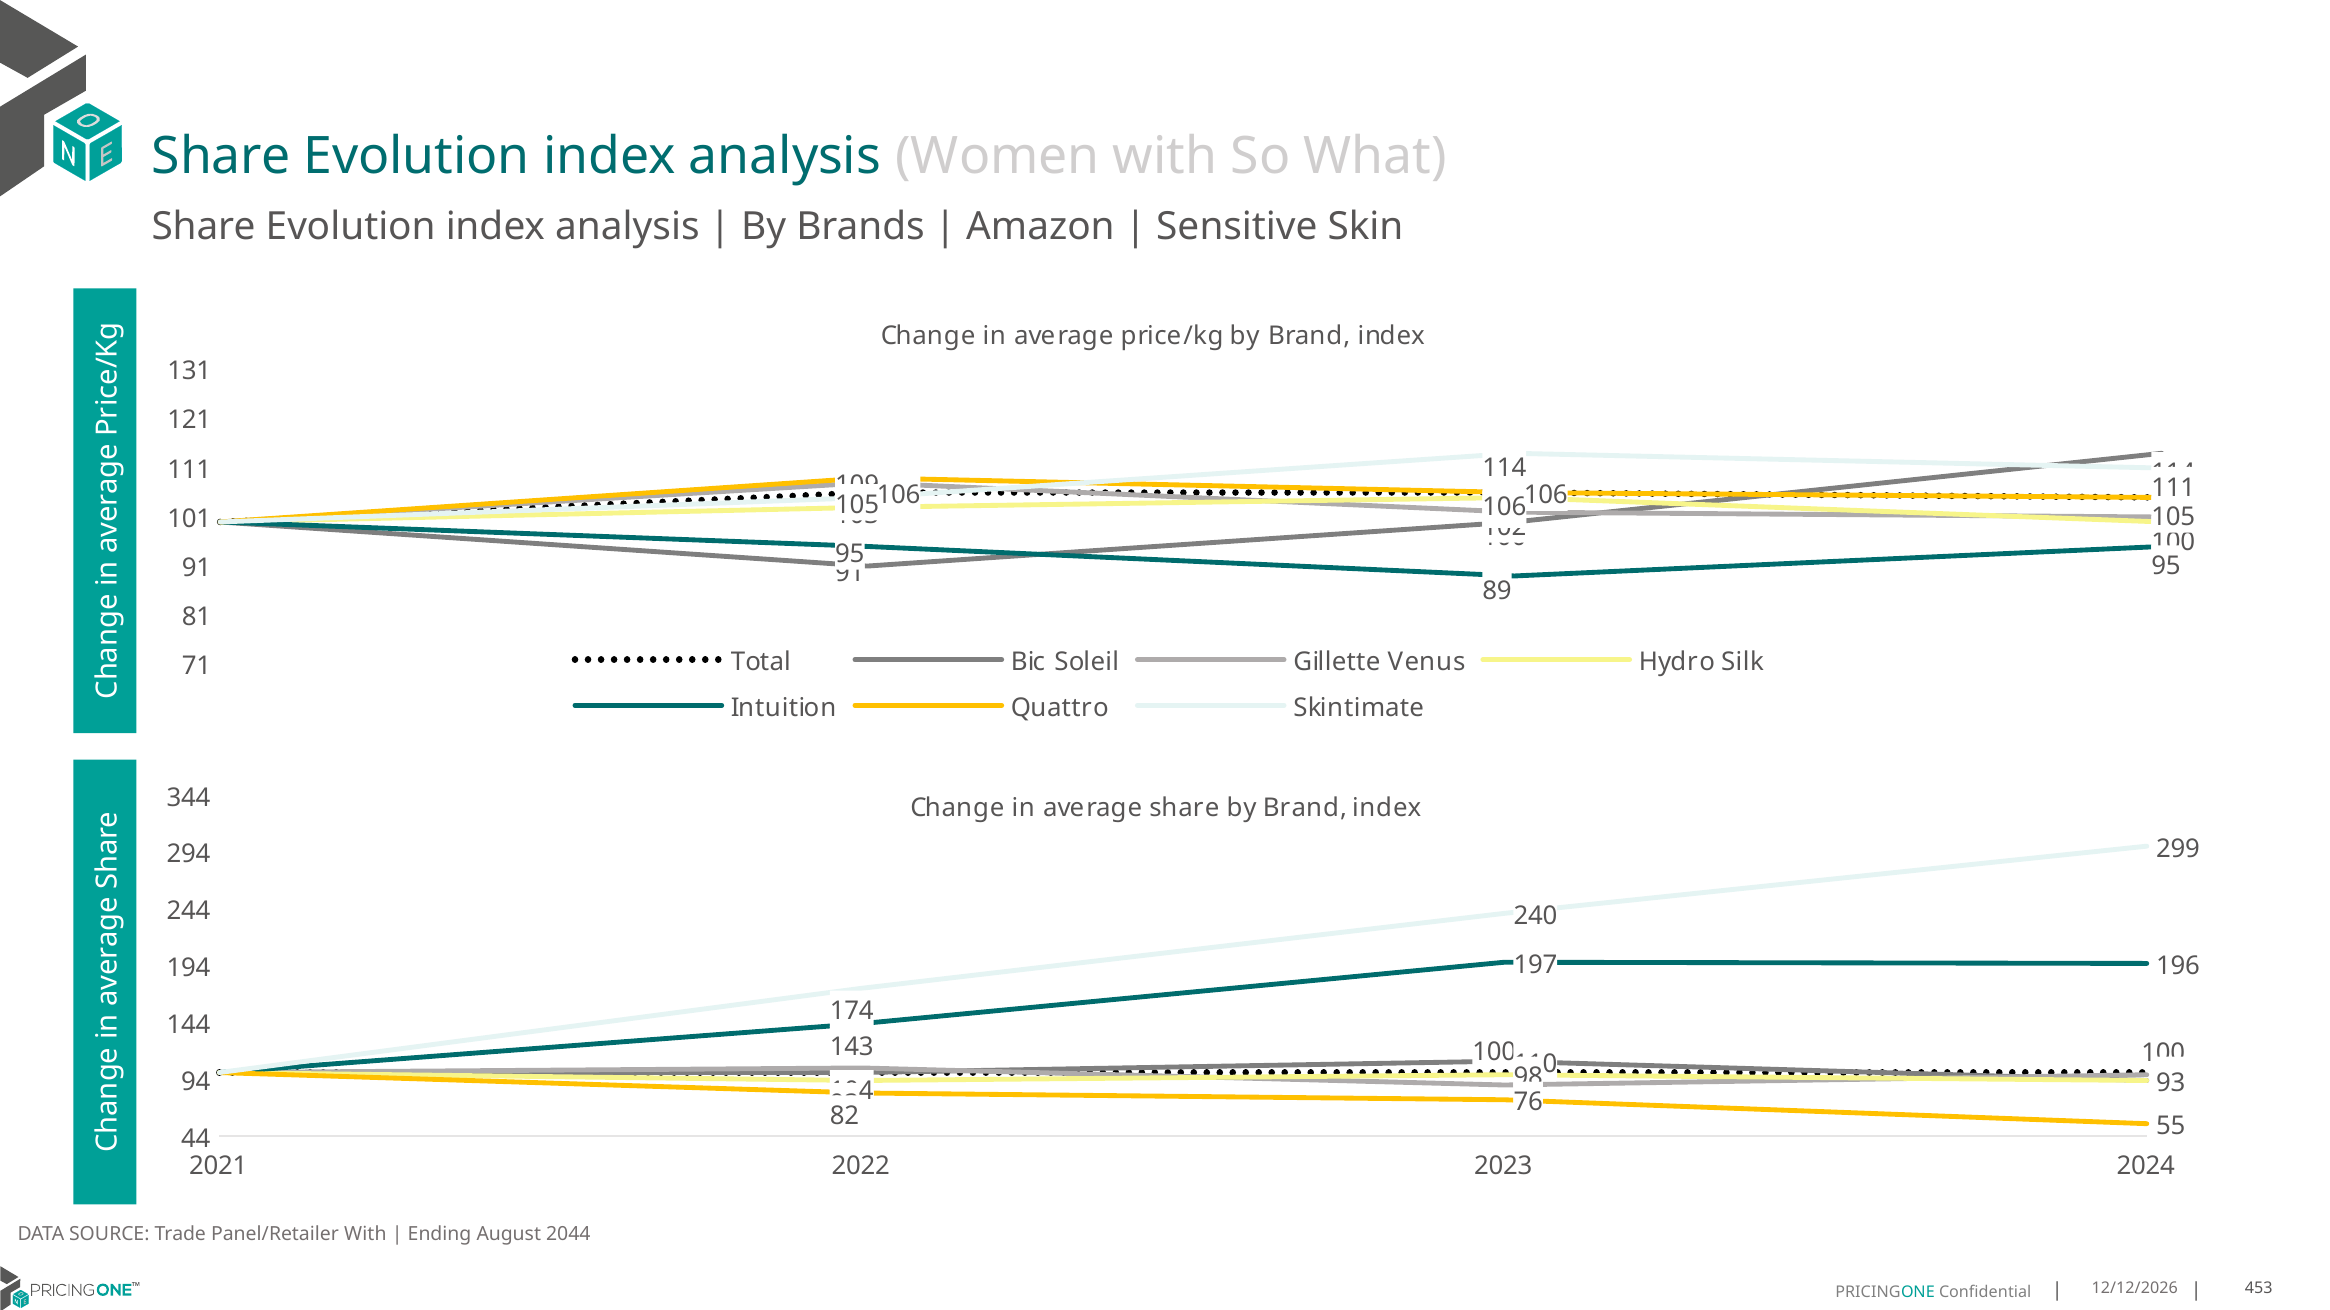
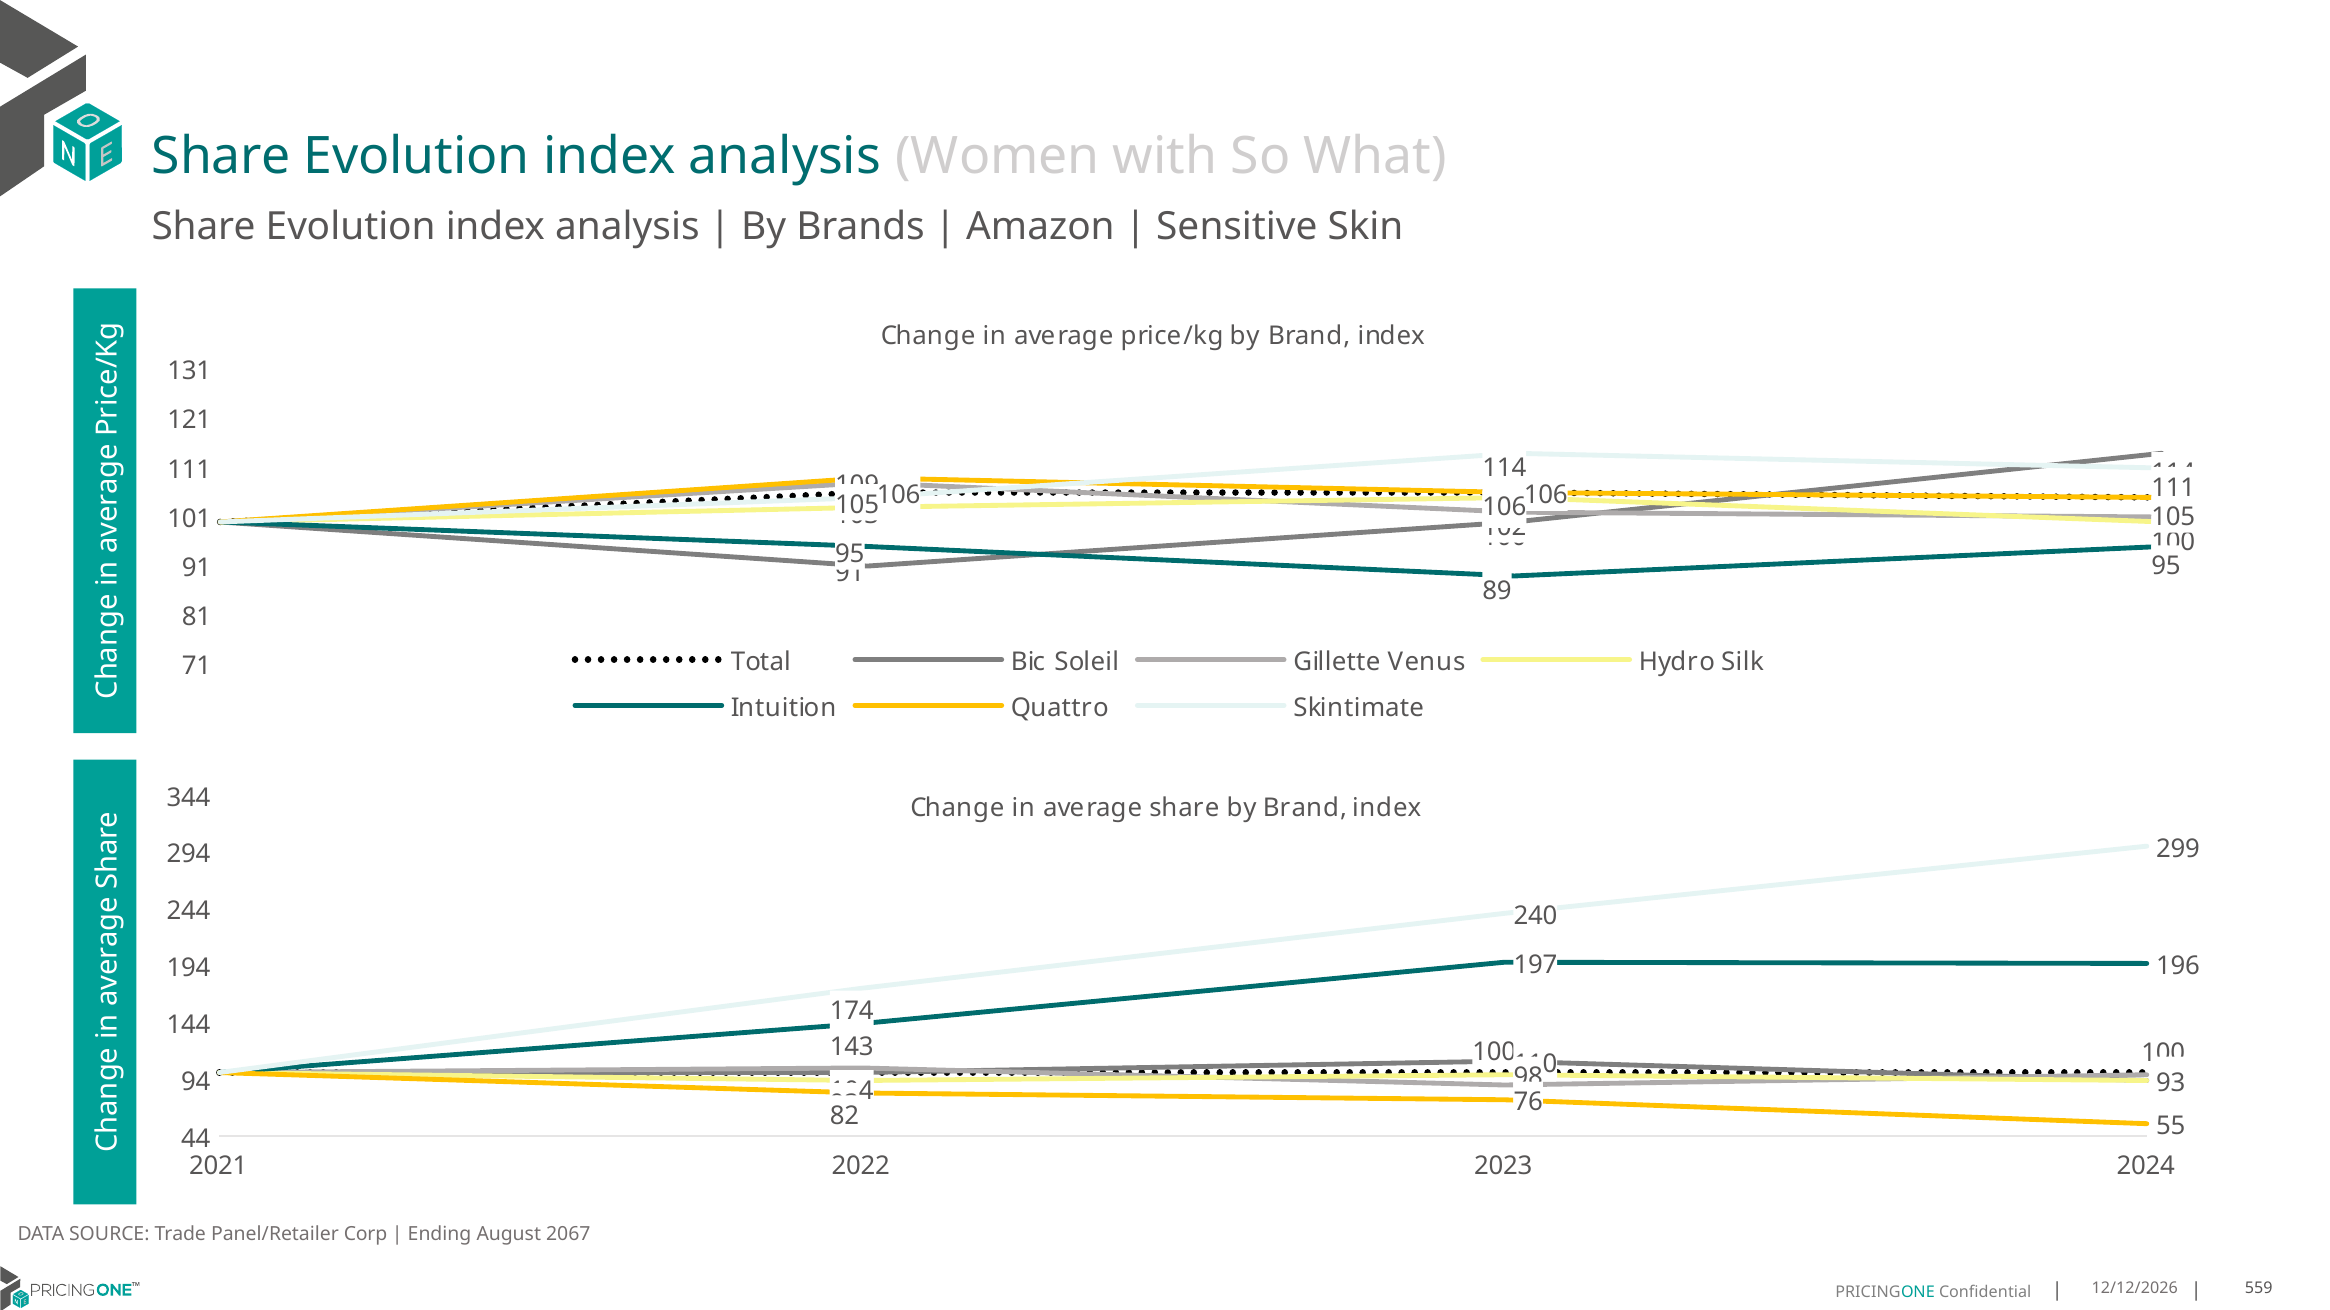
Panel/Retailer With: With -> Corp
2044: 2044 -> 2067
453: 453 -> 559
